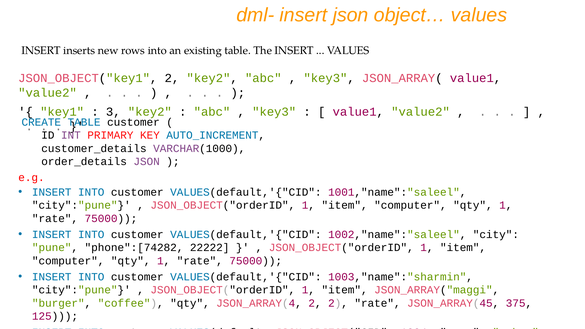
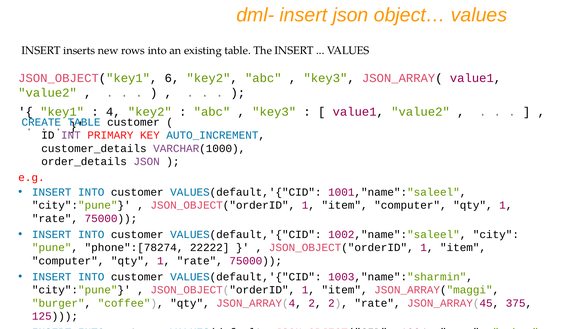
JSON_OBJECT("key1 2: 2 -> 6
3: 3 -> 4
phone":[74282: phone":[74282 -> phone":[78274
